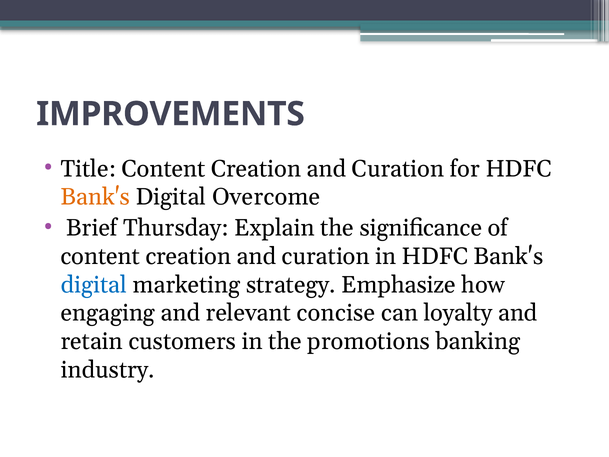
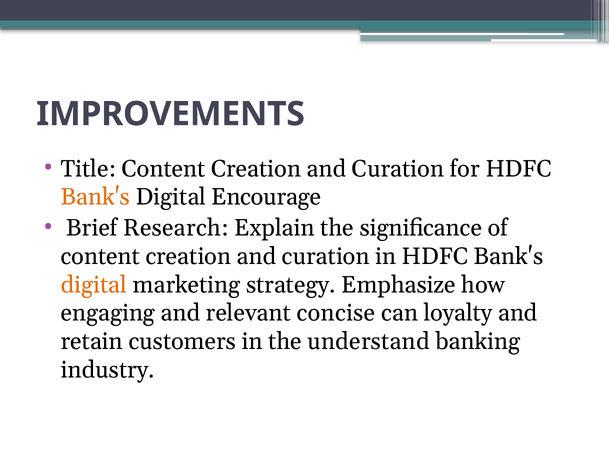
Overcome: Overcome -> Encourage
Thursday: Thursday -> Research
digital at (94, 285) colour: blue -> orange
promotions: promotions -> understand
